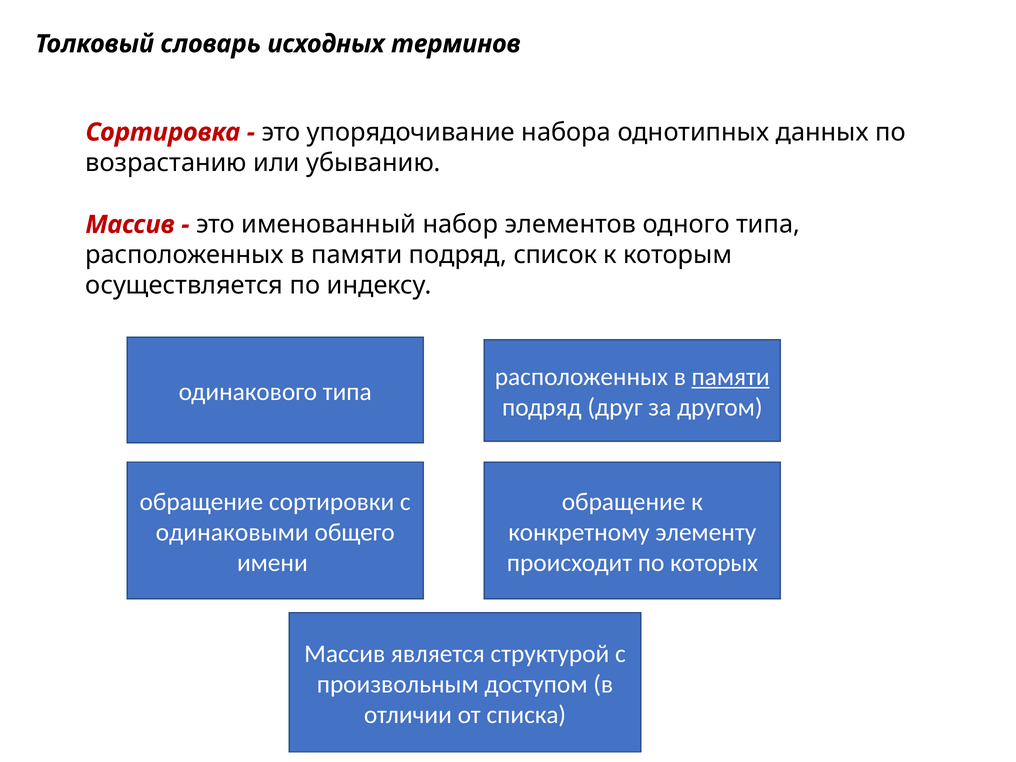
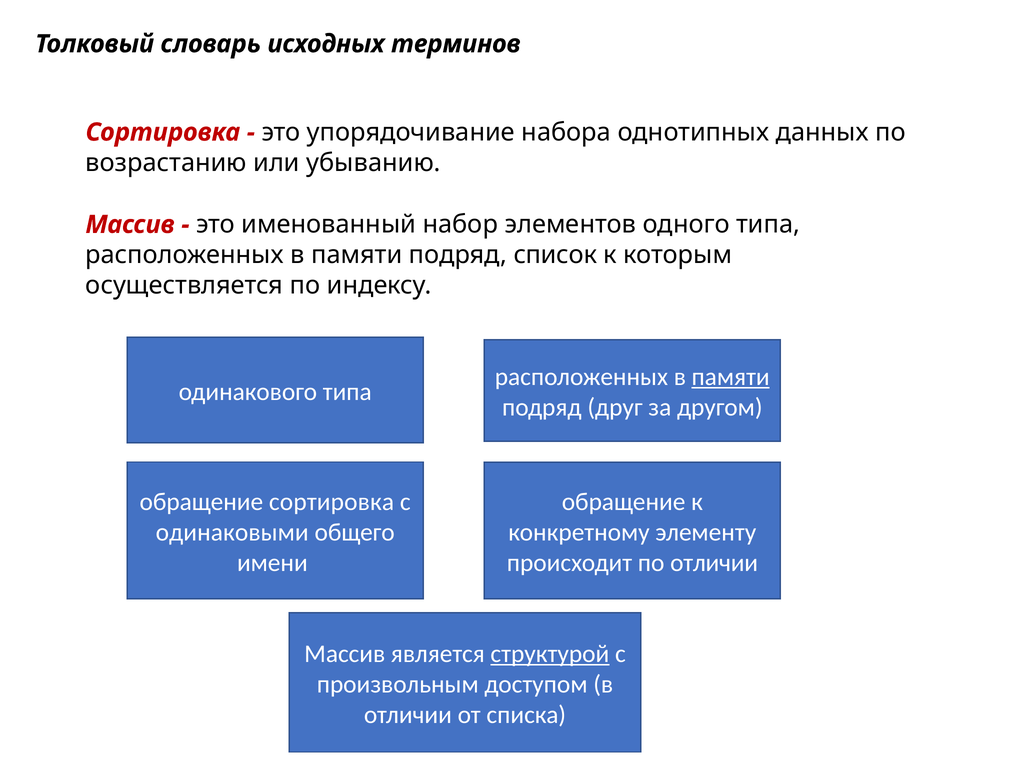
обращение сортировки: сортировки -> сортировка
по которых: которых -> отличии
структурой underline: none -> present
